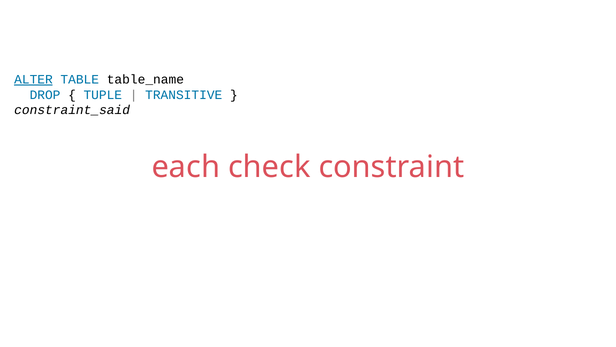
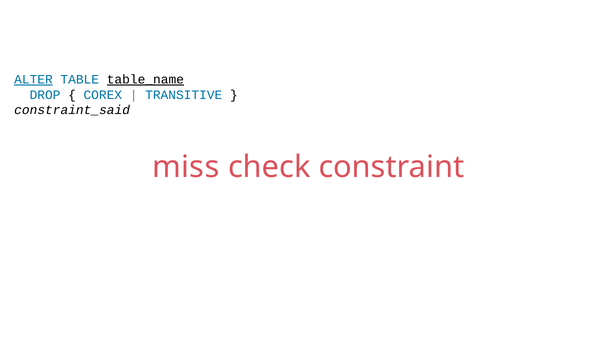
table_name underline: none -> present
TUPLE: TUPLE -> COREX
each: each -> miss
